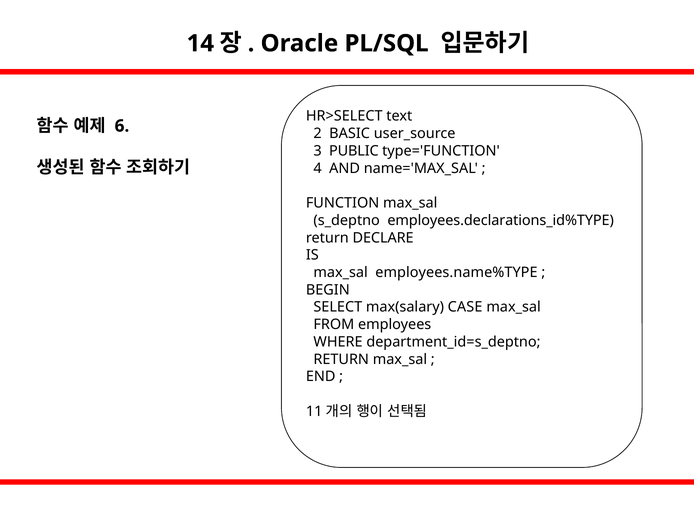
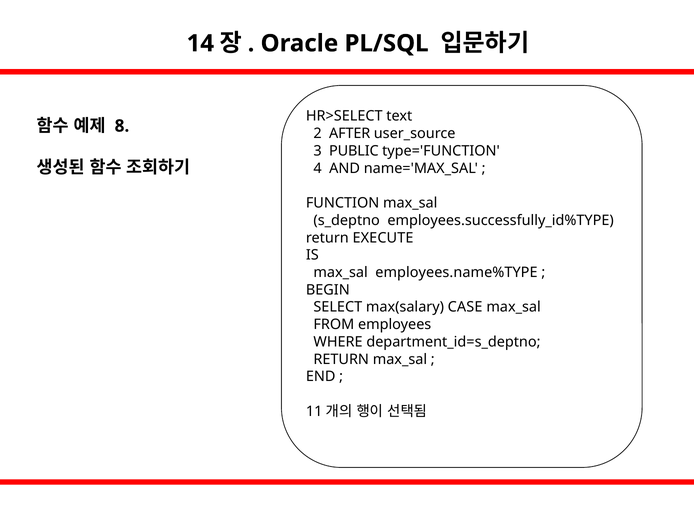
6: 6 -> 8
BASIC: BASIC -> AFTER
employees.declarations_id%TYPE: employees.declarations_id%TYPE -> employees.successfully_id%TYPE
DECLARE: DECLARE -> EXECUTE
